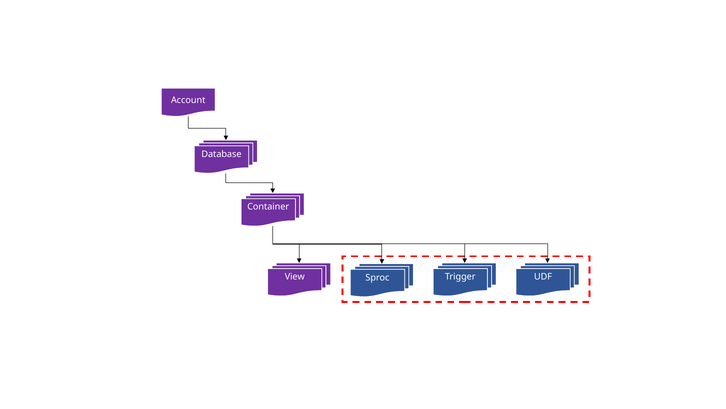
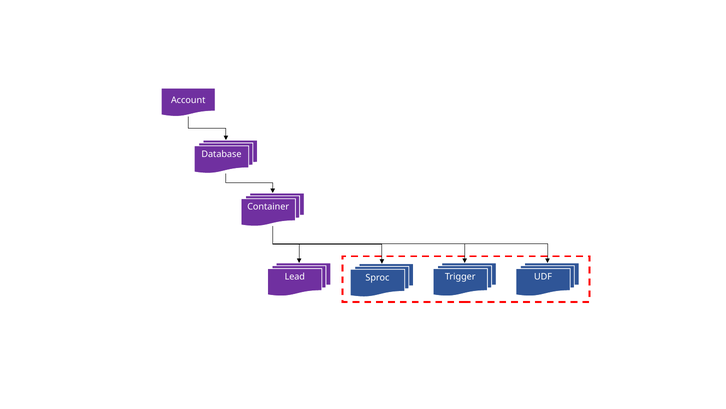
View: View -> Lead
